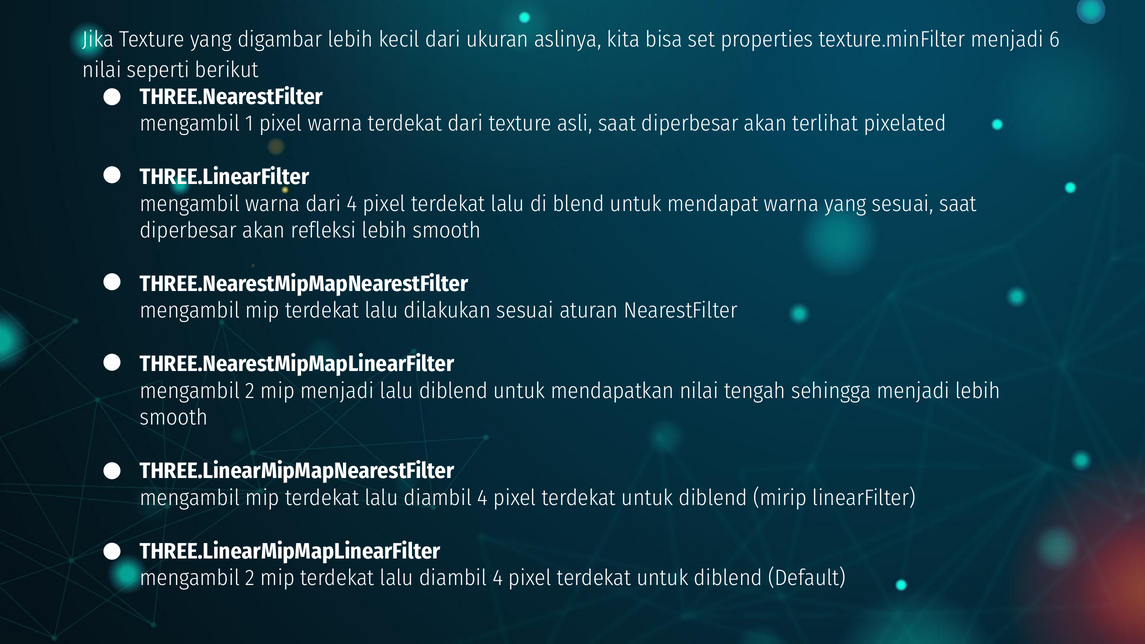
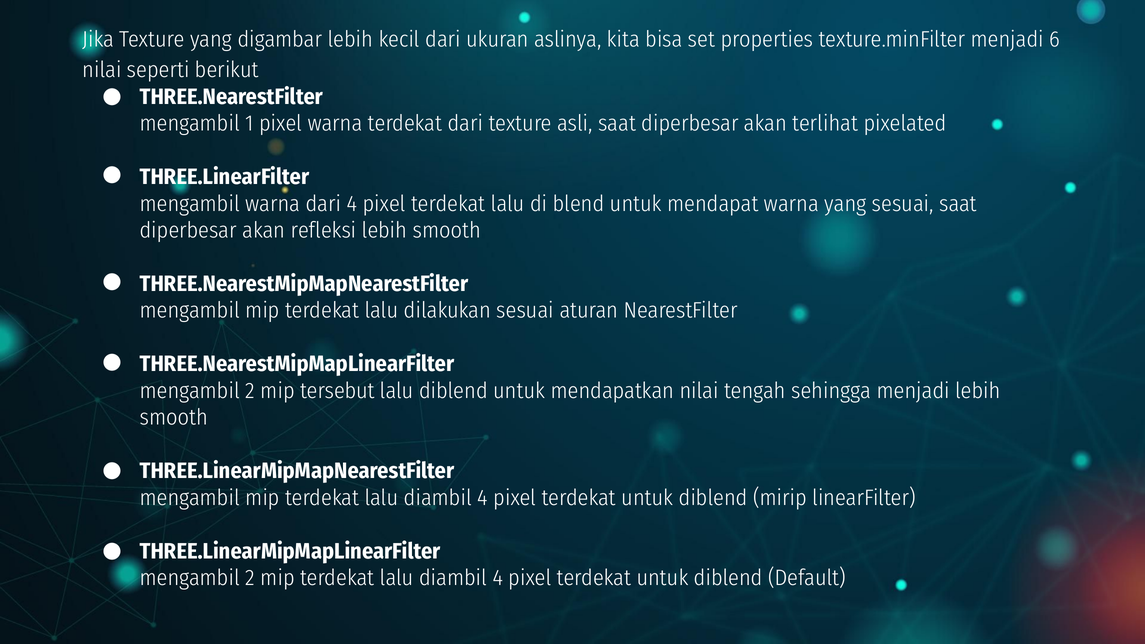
mip menjadi: menjadi -> tersebut
